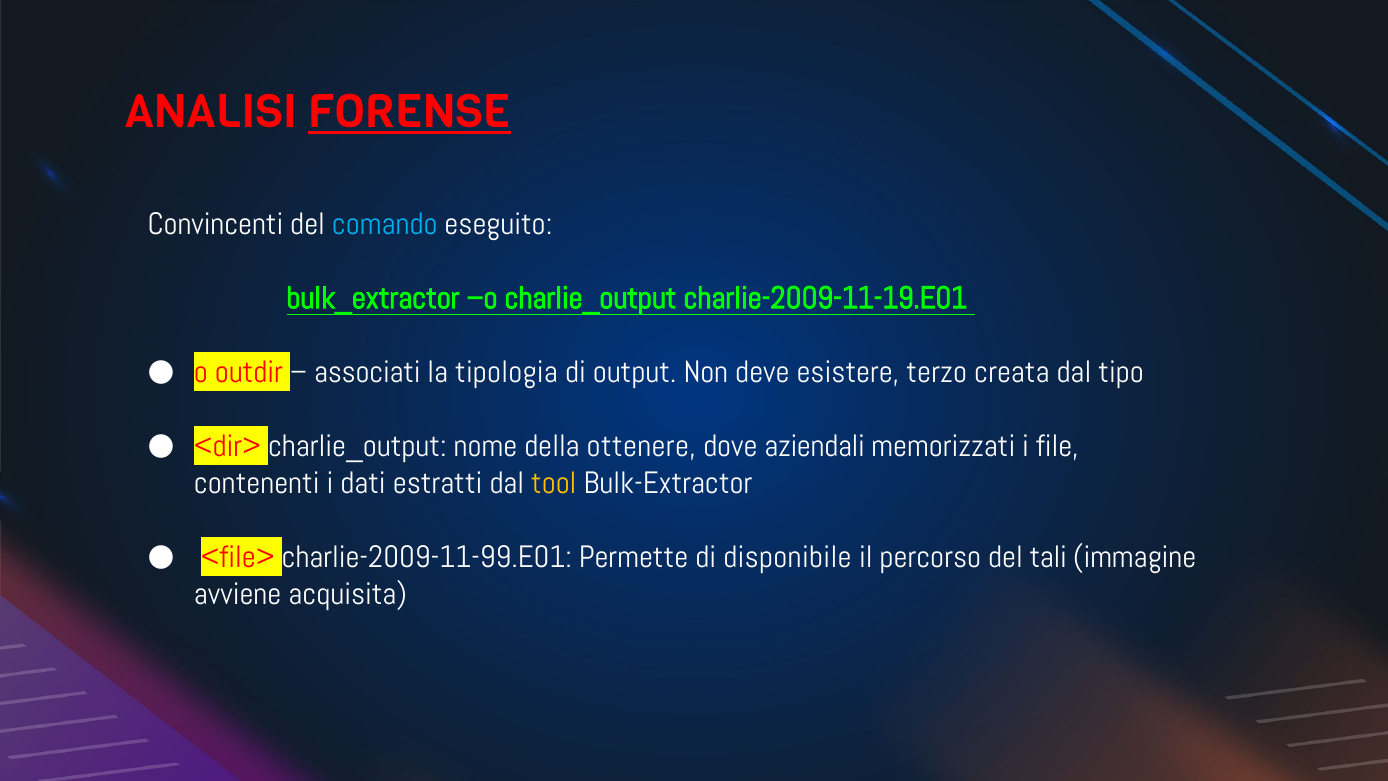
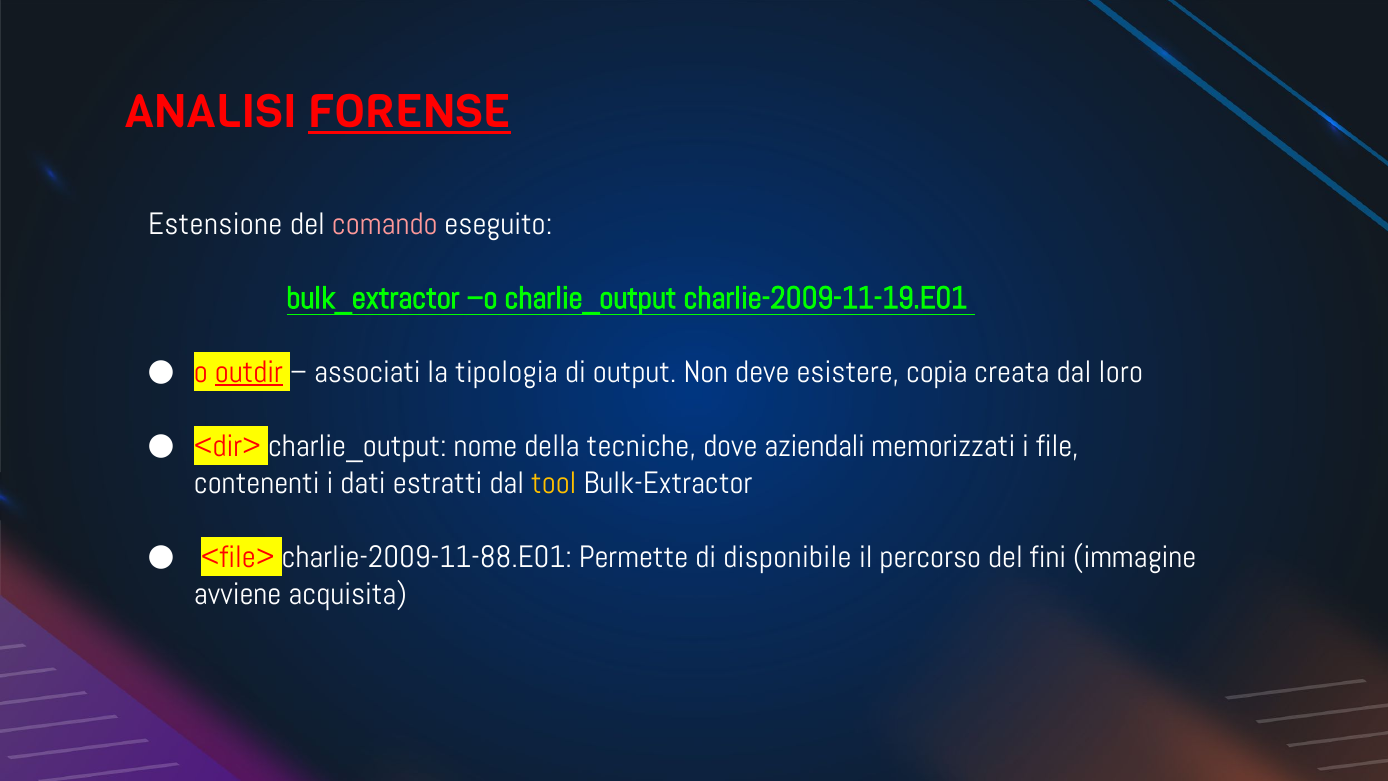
Convincenti: Convincenti -> Estensione
comando colour: light blue -> pink
outdir underline: none -> present
terzo: terzo -> copia
tipo: tipo -> loro
ottenere: ottenere -> tecniche
charlie-2009-11-99.E01: charlie-2009-11-99.E01 -> charlie-2009-11-88.E01
tali: tali -> fini
